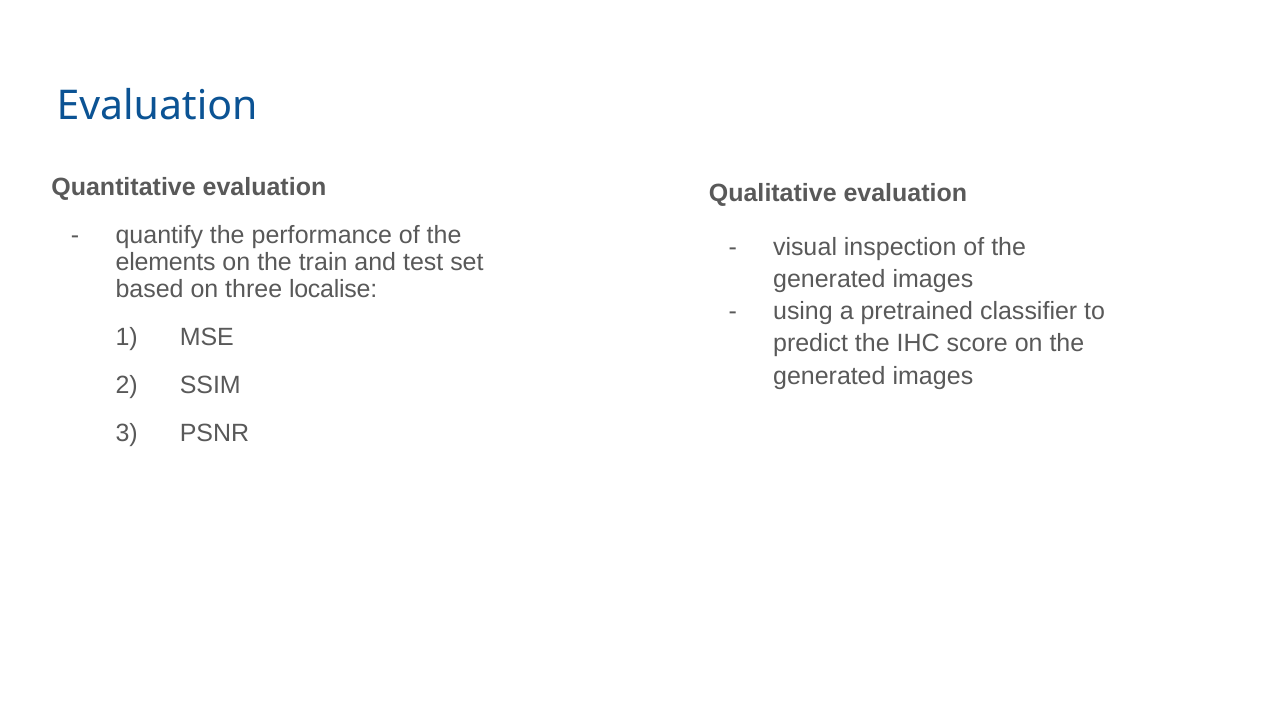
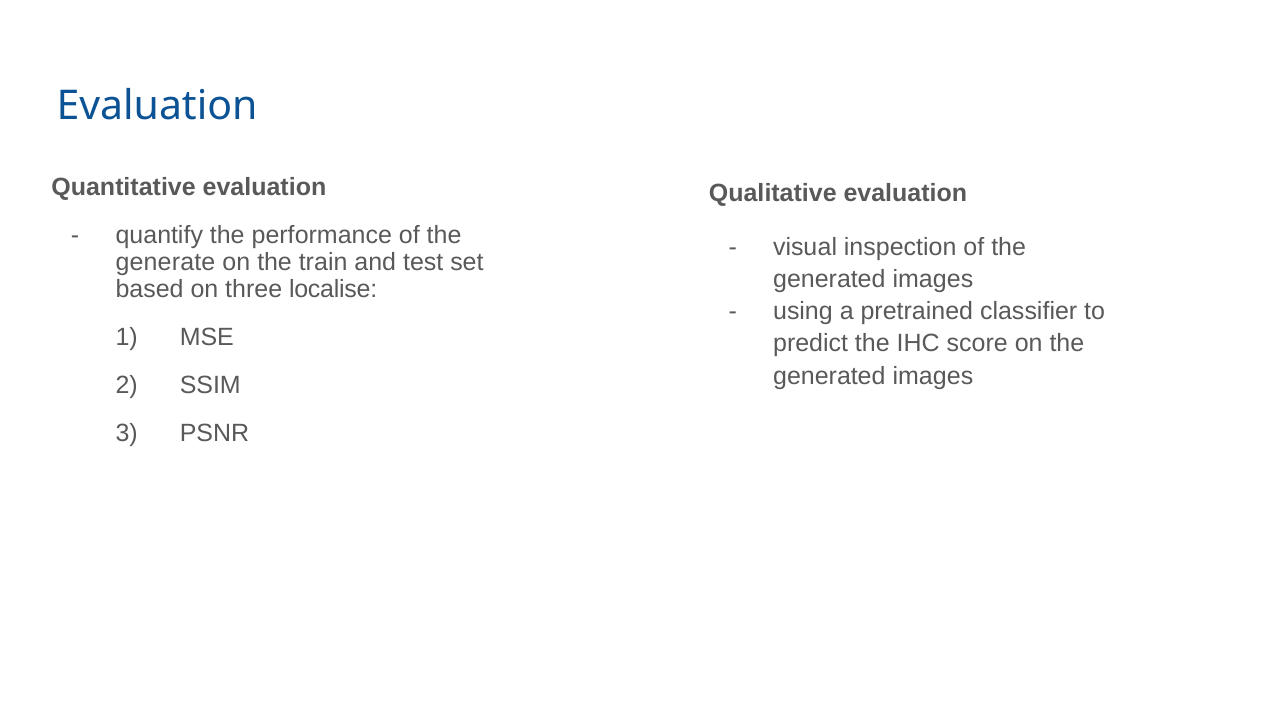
elements: elements -> generate
